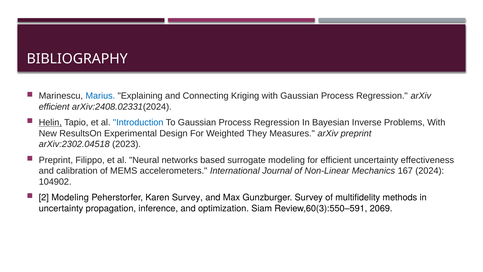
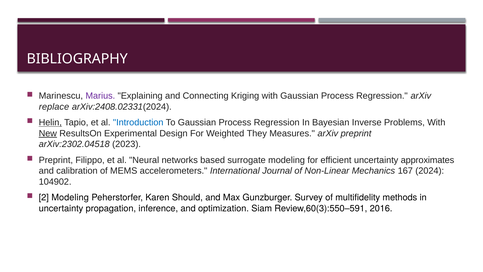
Marius colour: blue -> purple
efficient at (54, 107): efficient -> replace
New underline: none -> present
effectiveness: effectiveness -> approximates
Karen Survey: Survey -> Should
2069: 2069 -> 2016
